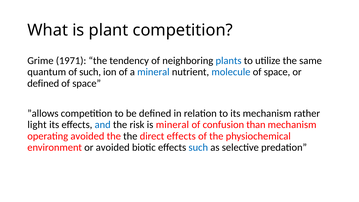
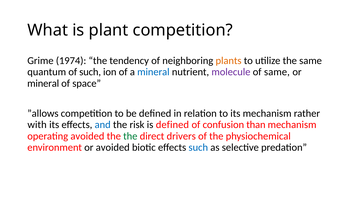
1971: 1971 -> 1974
plants colour: blue -> orange
molecule colour: blue -> purple
space at (277, 72): space -> same
defined at (43, 83): defined -> mineral
light: light -> with
is mineral: mineral -> defined
the at (130, 136) colour: black -> green
direct effects: effects -> drivers
